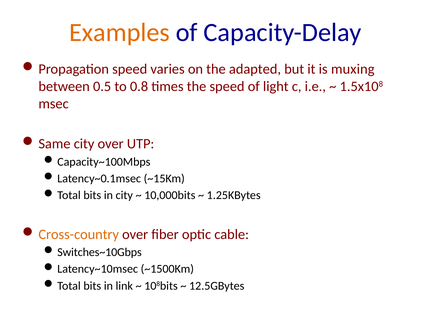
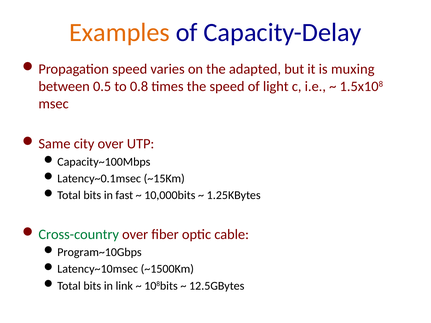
in city: city -> fast
Cross-country colour: orange -> green
Switches~10Gbps: Switches~10Gbps -> Program~10Gbps
